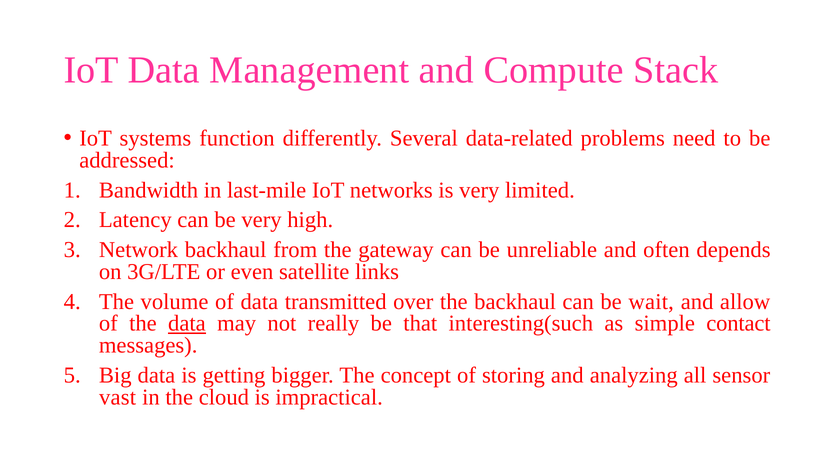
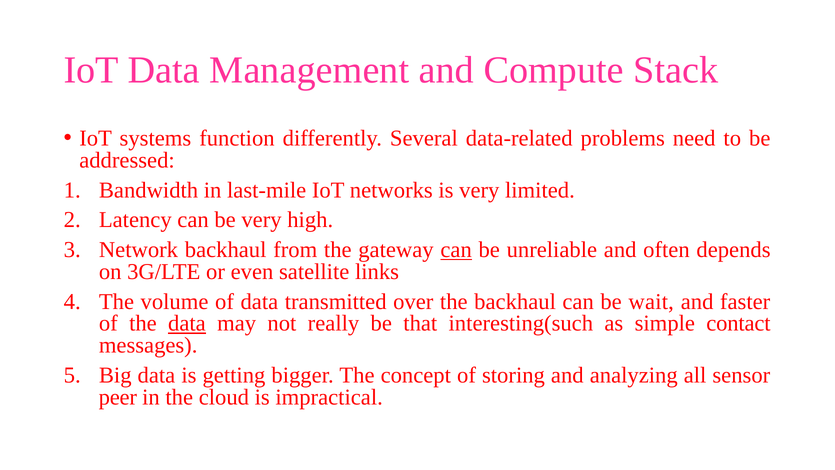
can at (456, 250) underline: none -> present
allow: allow -> faster
vast: vast -> peer
